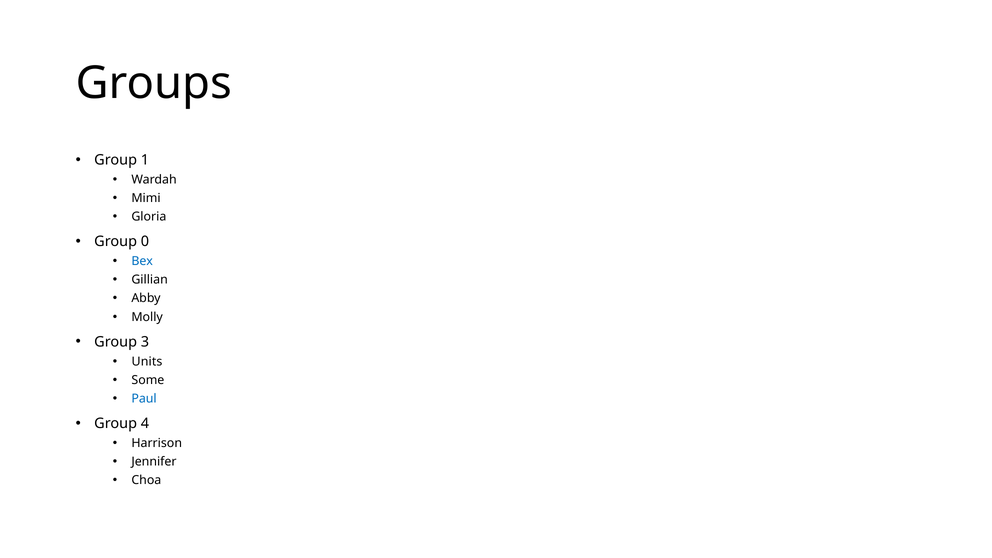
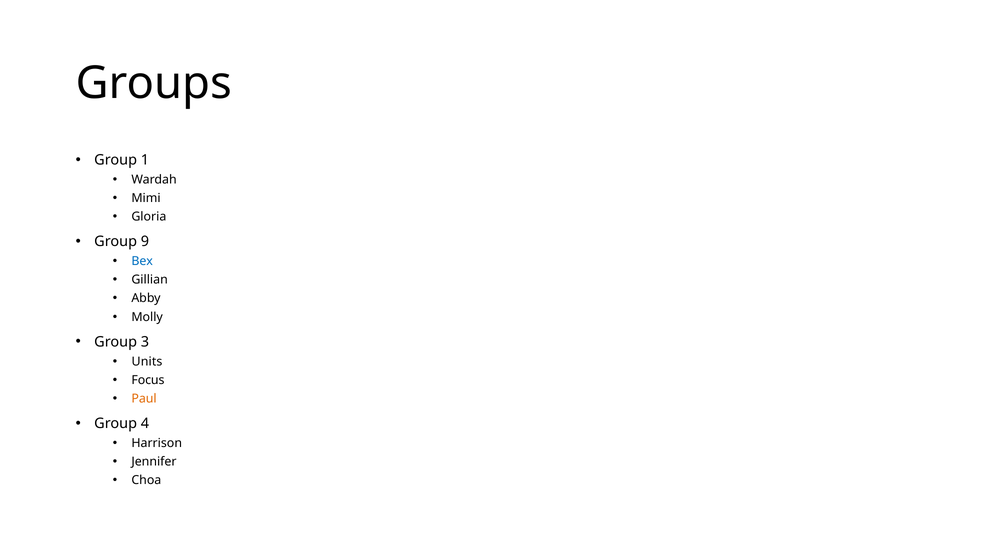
0: 0 -> 9
Some: Some -> Focus
Paul colour: blue -> orange
